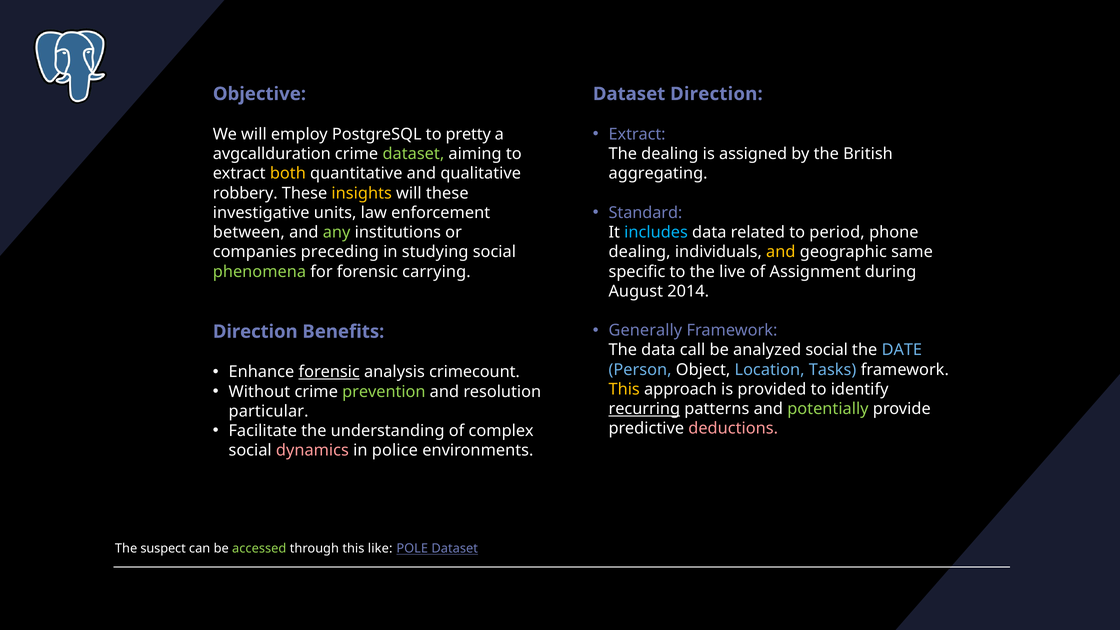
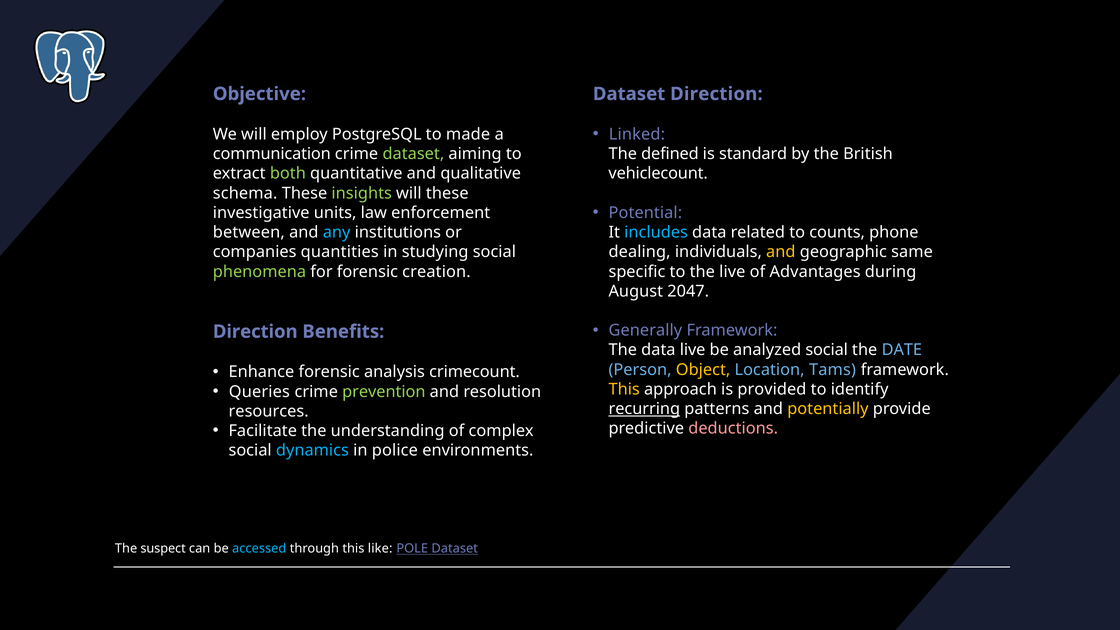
Extract at (637, 134): Extract -> Linked
pretty: pretty -> made
avgcallduration: avgcallduration -> communication
The dealing: dealing -> defined
assigned: assigned -> standard
both colour: yellow -> light green
aggregating: aggregating -> vehiclecount
robbery: robbery -> schema
insights colour: yellow -> light green
Standard: Standard -> Potential
any colour: light green -> light blue
period: period -> counts
preceding: preceding -> quantities
carrying: carrying -> creation
Assignment: Assignment -> Advantages
2014: 2014 -> 2047
data call: call -> live
forensic at (329, 372) underline: present -> none
Object colour: white -> yellow
Tasks: Tasks -> Tams
Without: Without -> Queries
potentially colour: light green -> yellow
particular: particular -> resources
dynamics colour: pink -> light blue
accessed colour: light green -> light blue
